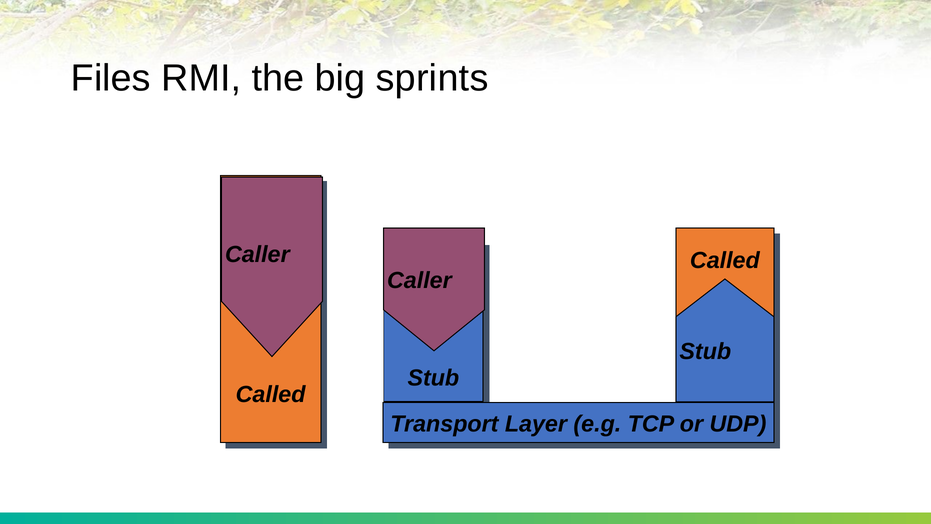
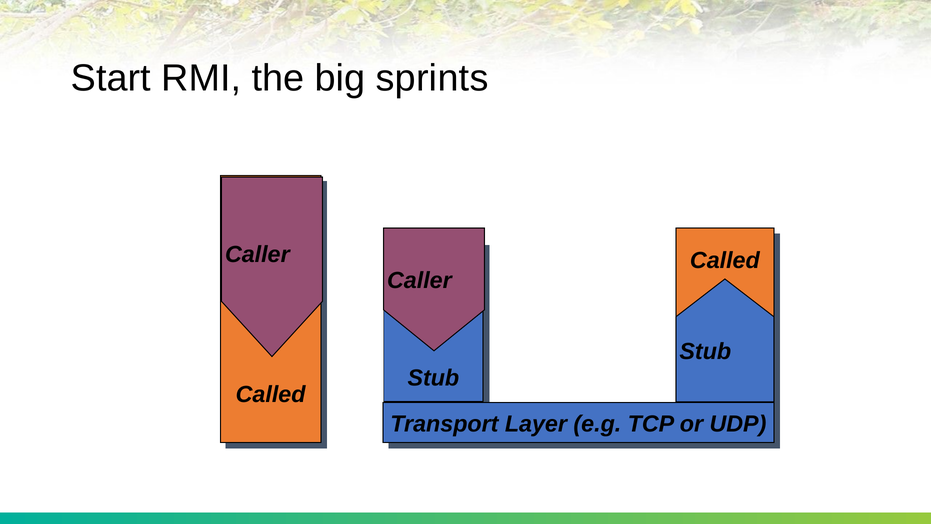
Files: Files -> Start
